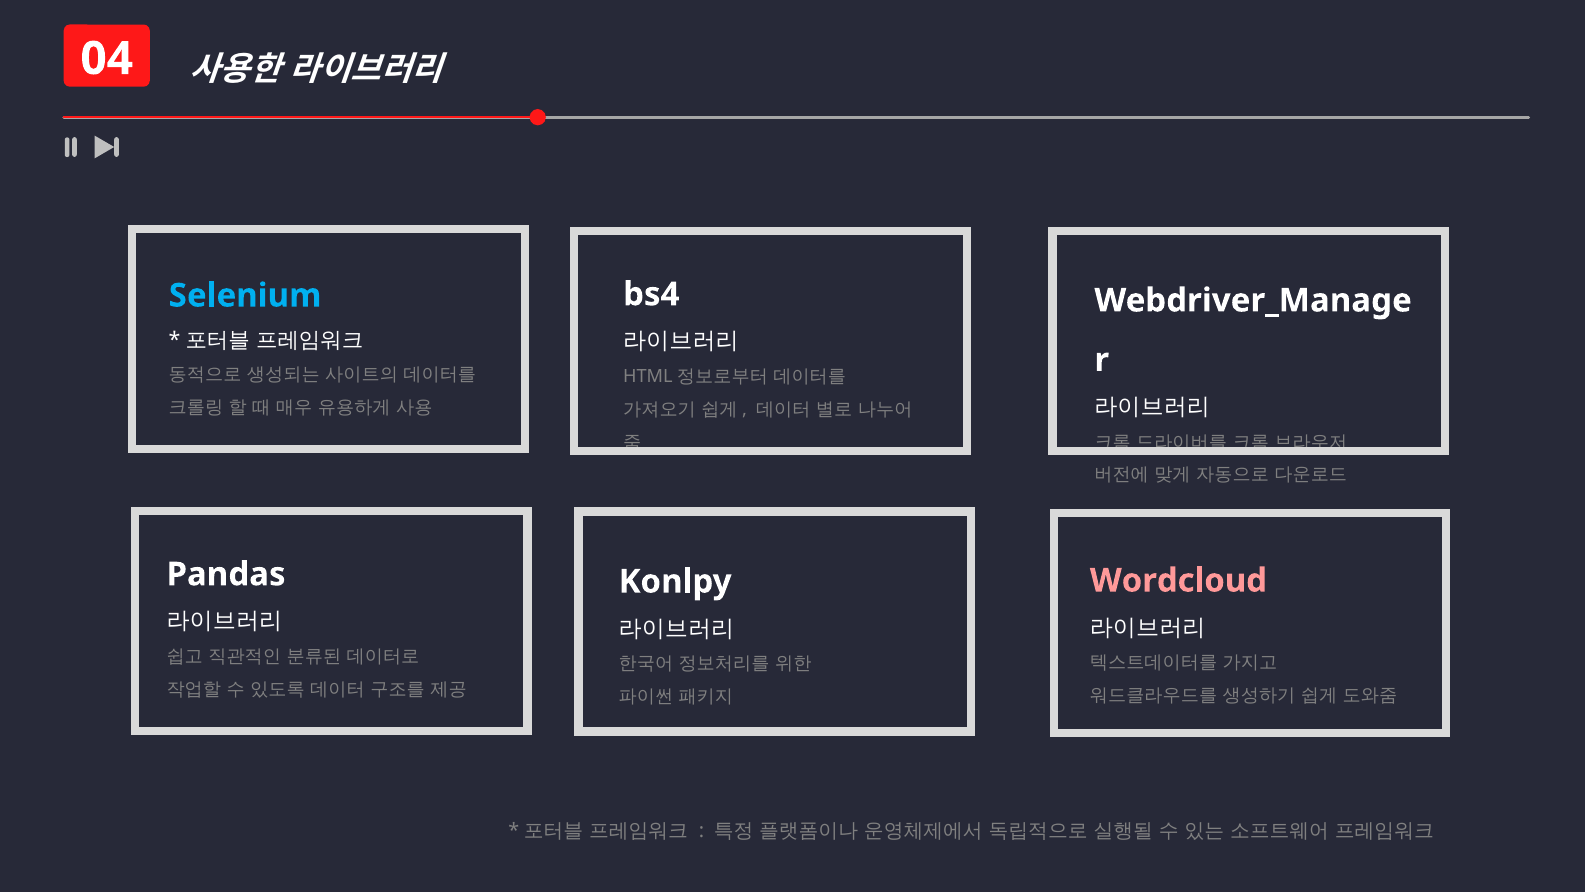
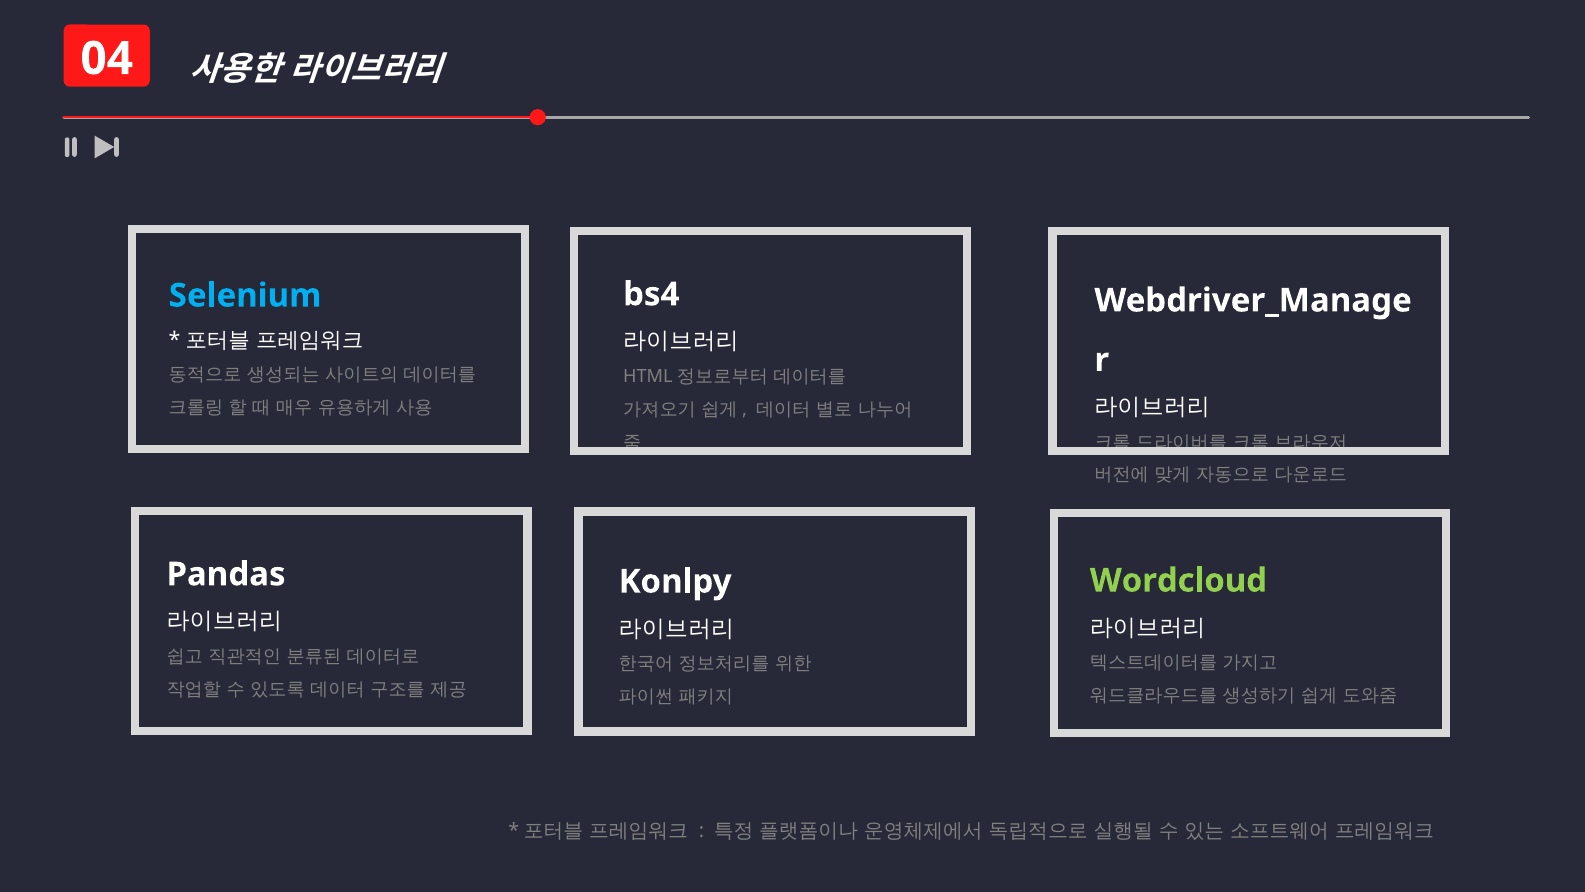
Wordcloud colour: pink -> light green
